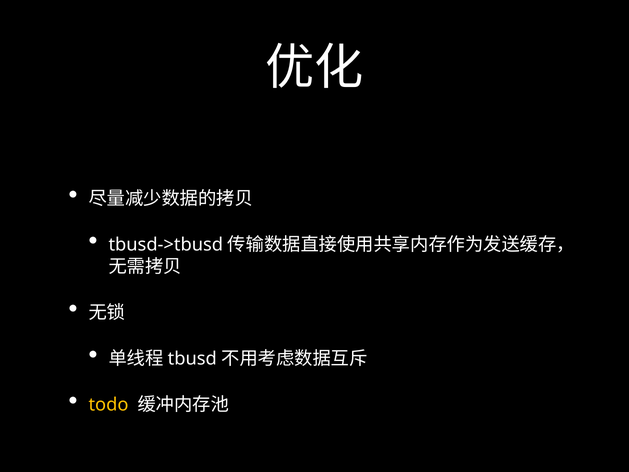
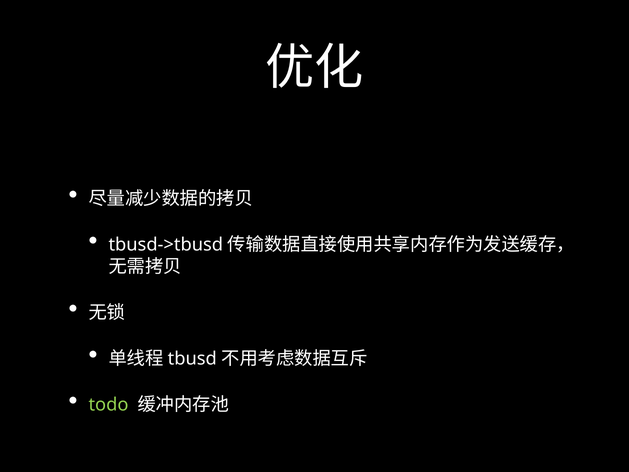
todo colour: yellow -> light green
